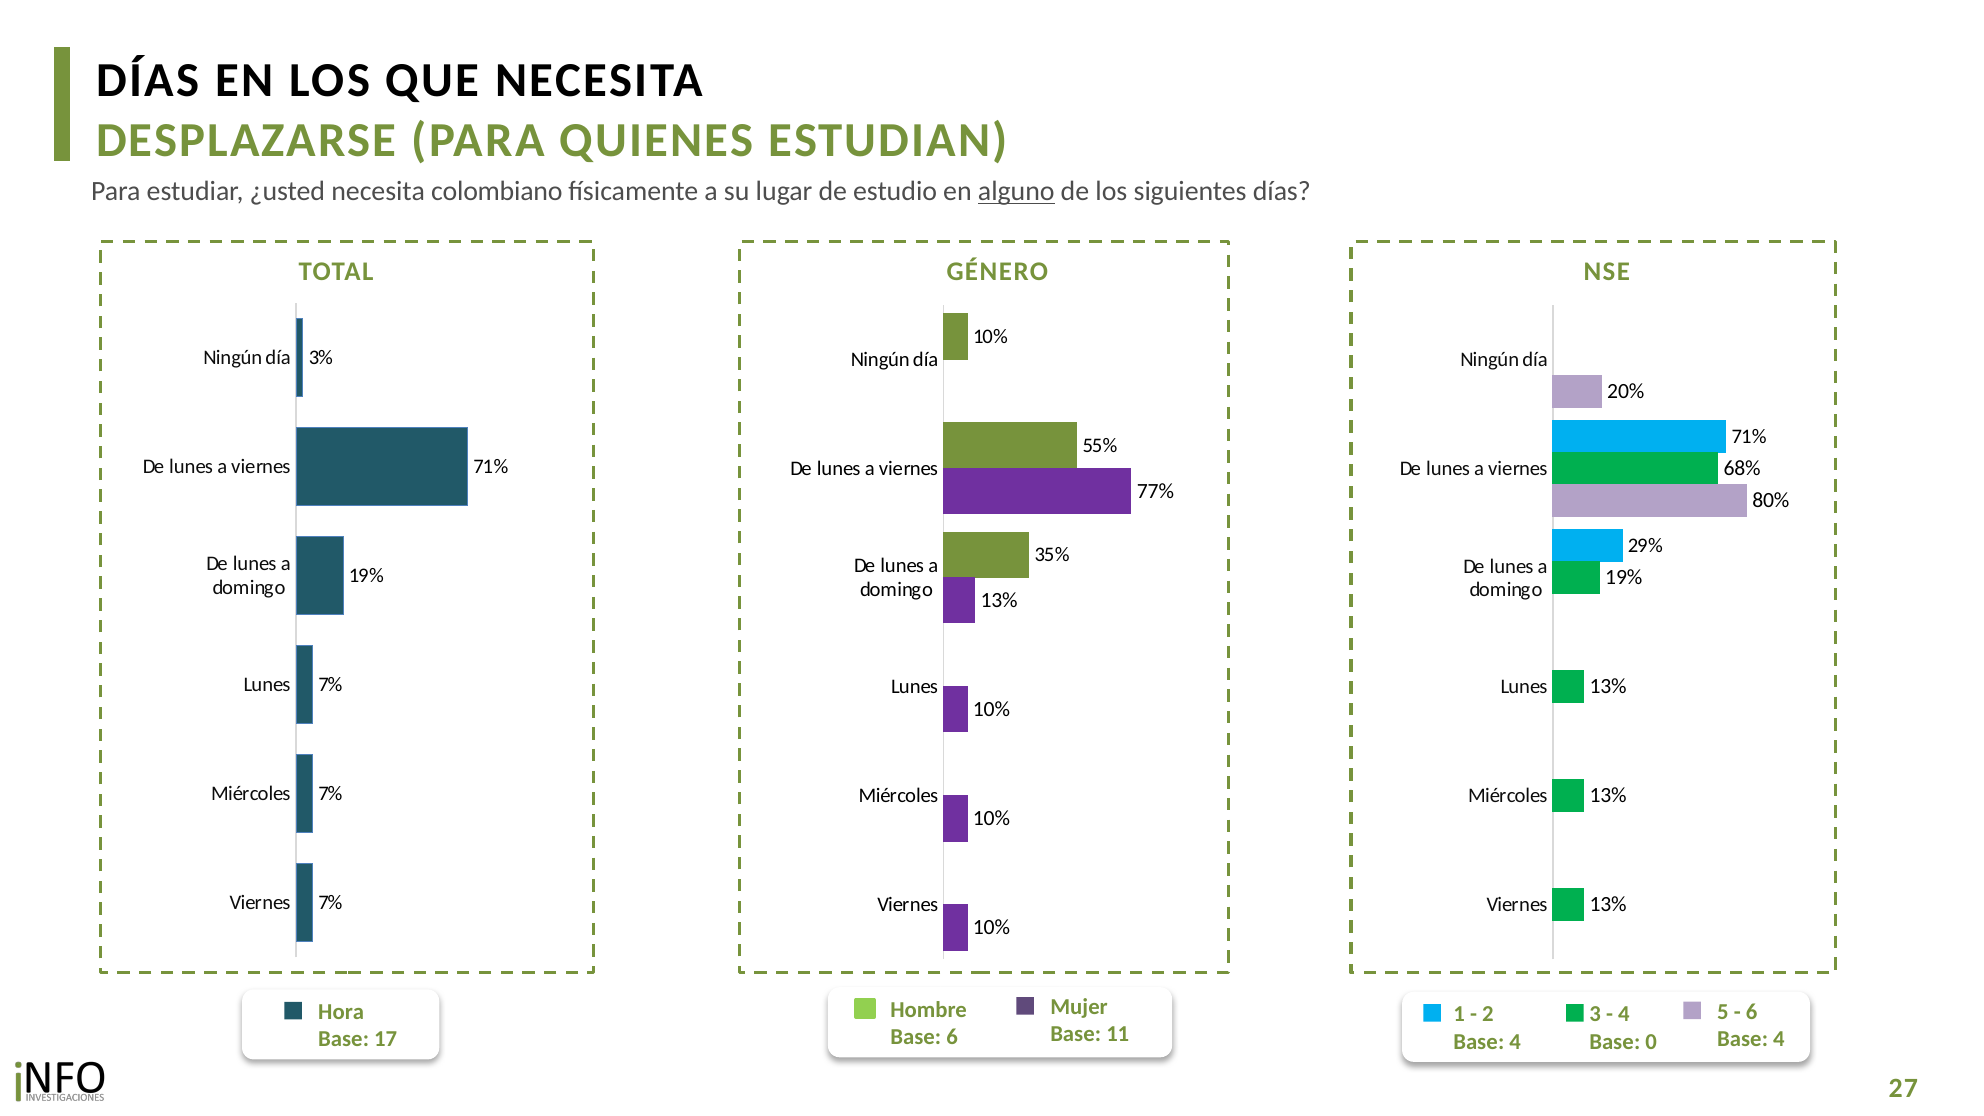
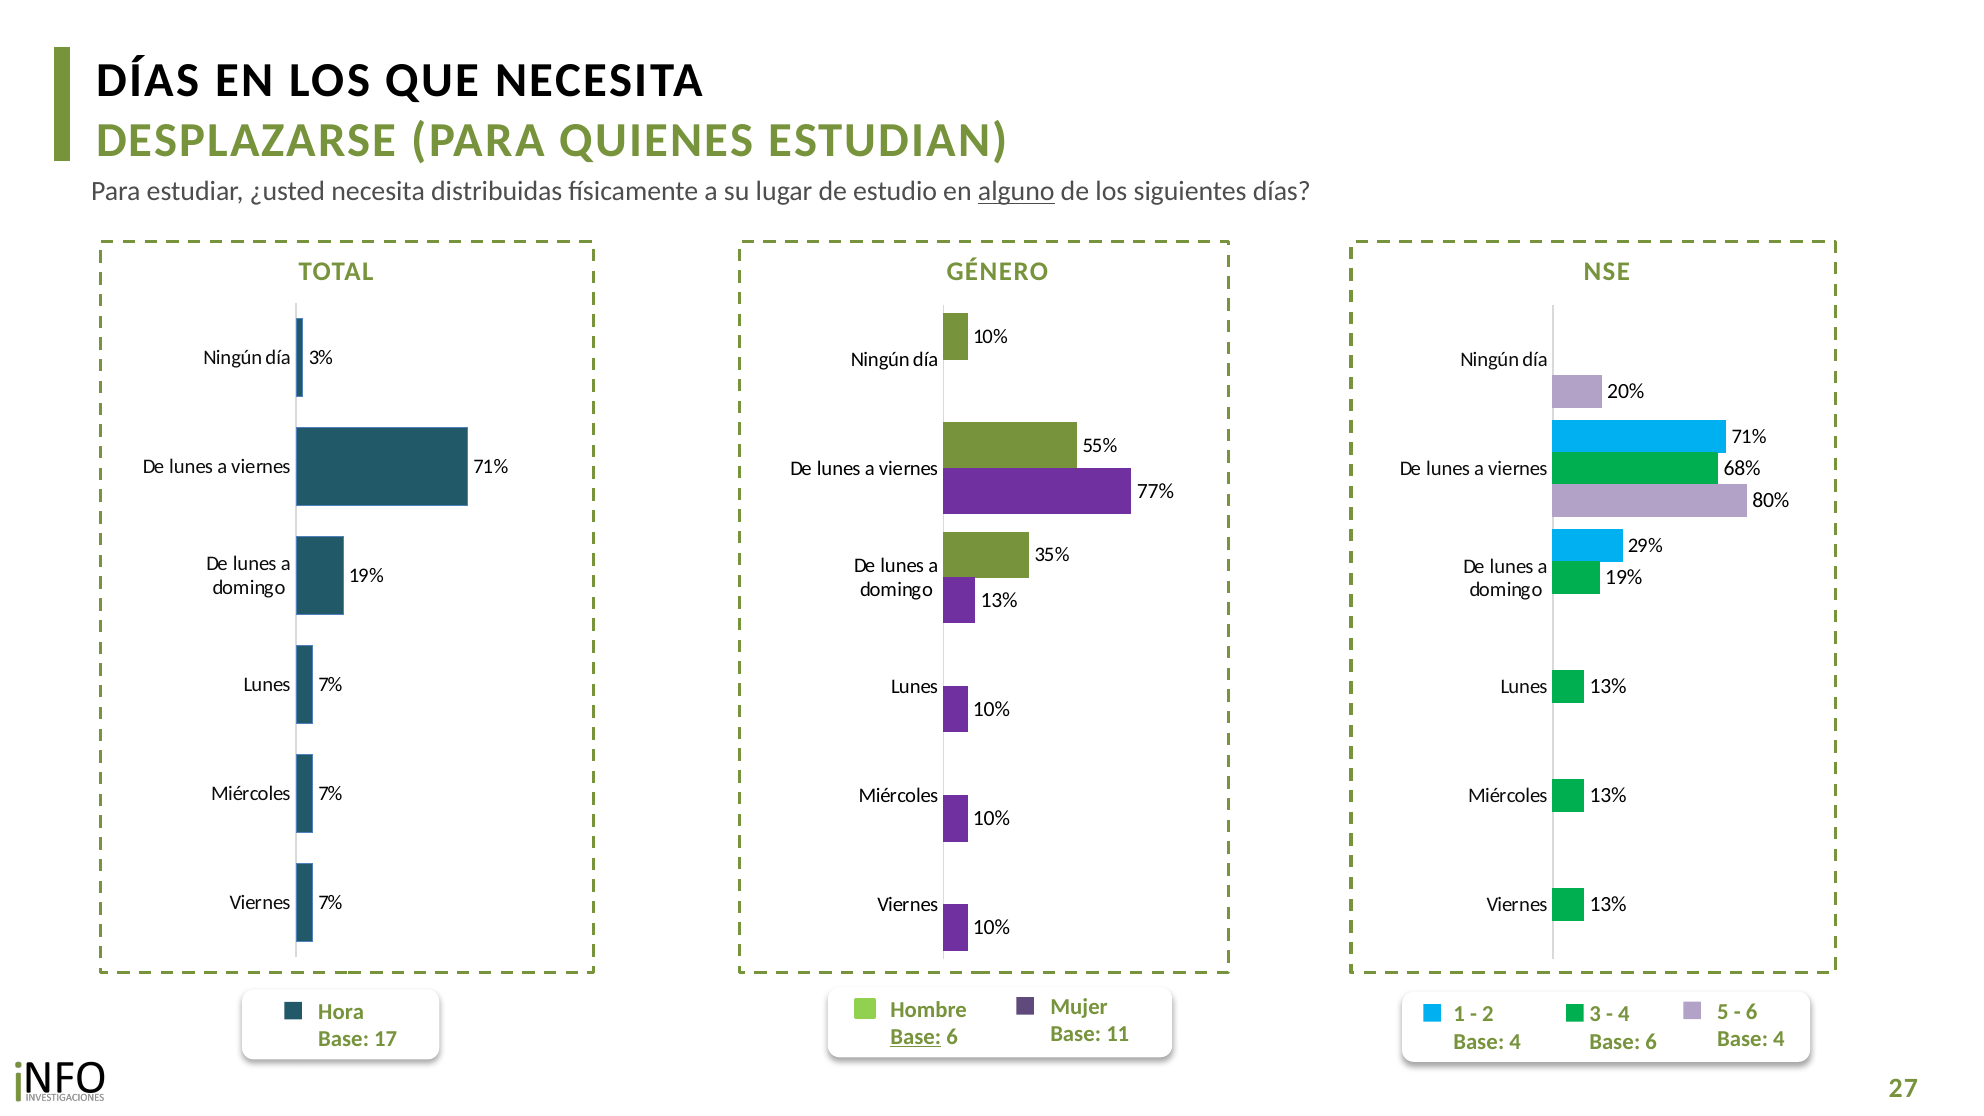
colombiano: colombiano -> distribuidas
Base at (916, 1037) underline: none -> present
0 at (1651, 1042): 0 -> 6
